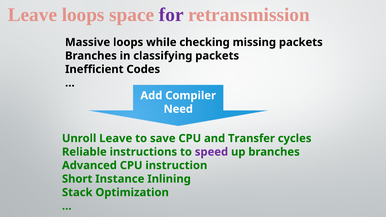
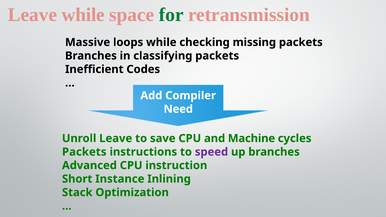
Leave loops: loops -> while
for colour: purple -> green
Transfer: Transfer -> Machine
Reliable at (84, 152): Reliable -> Packets
